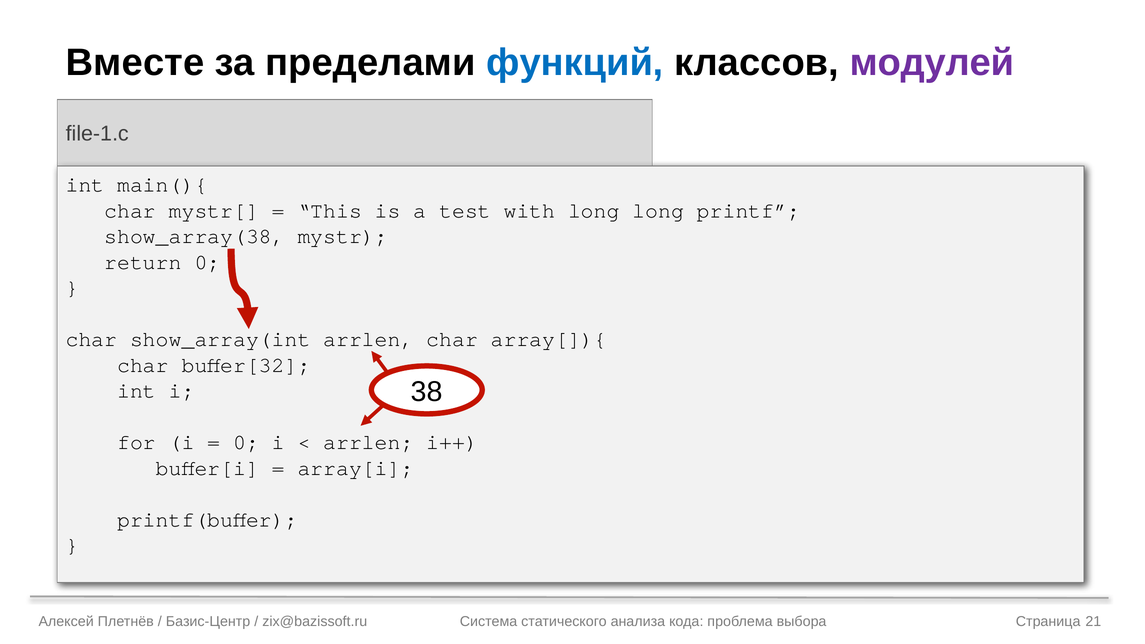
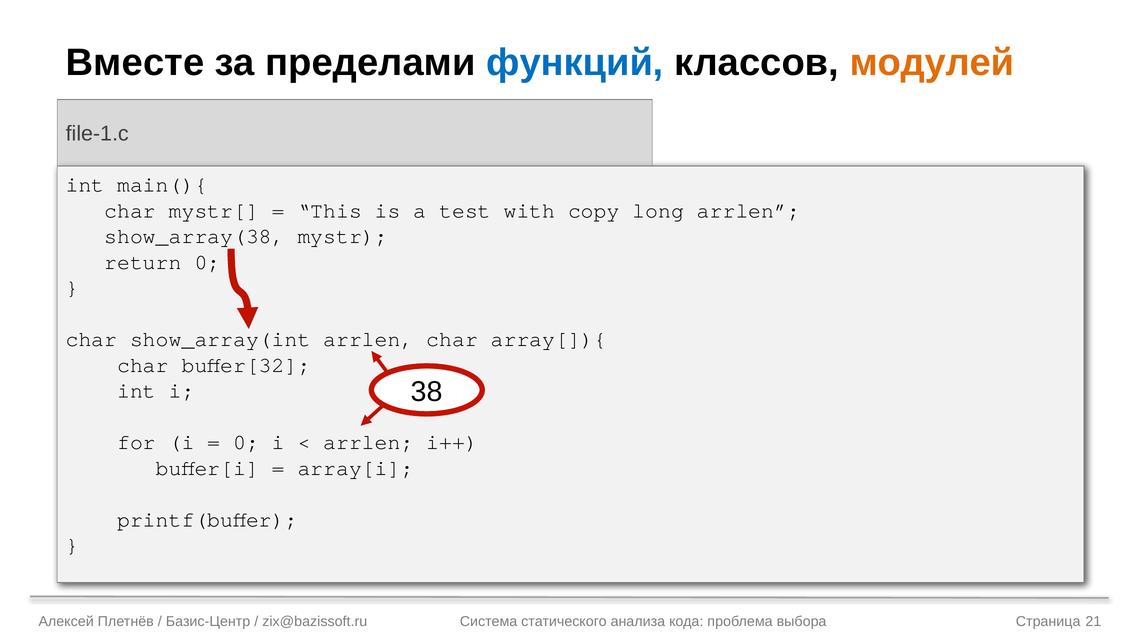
модулей colour: purple -> orange
with long: long -> copy
long printf: printf -> arrlen
